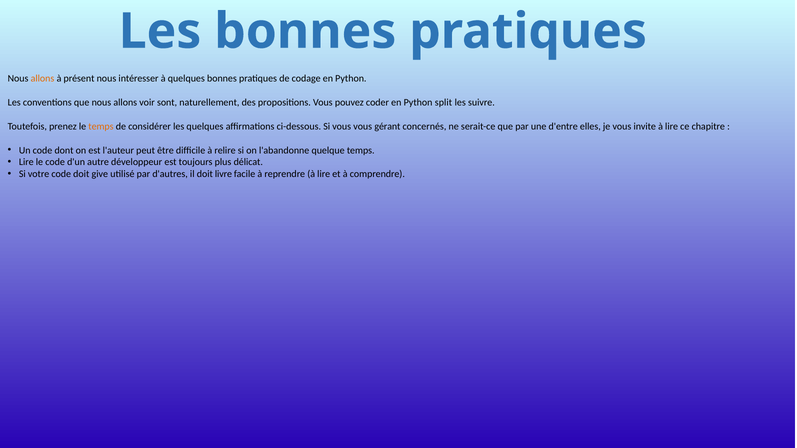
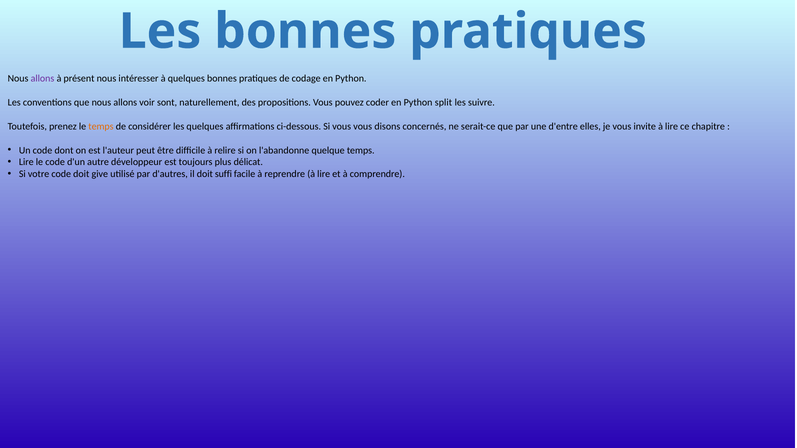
allons at (43, 79) colour: orange -> purple
gérant: gérant -> disons
livre: livre -> suffi
